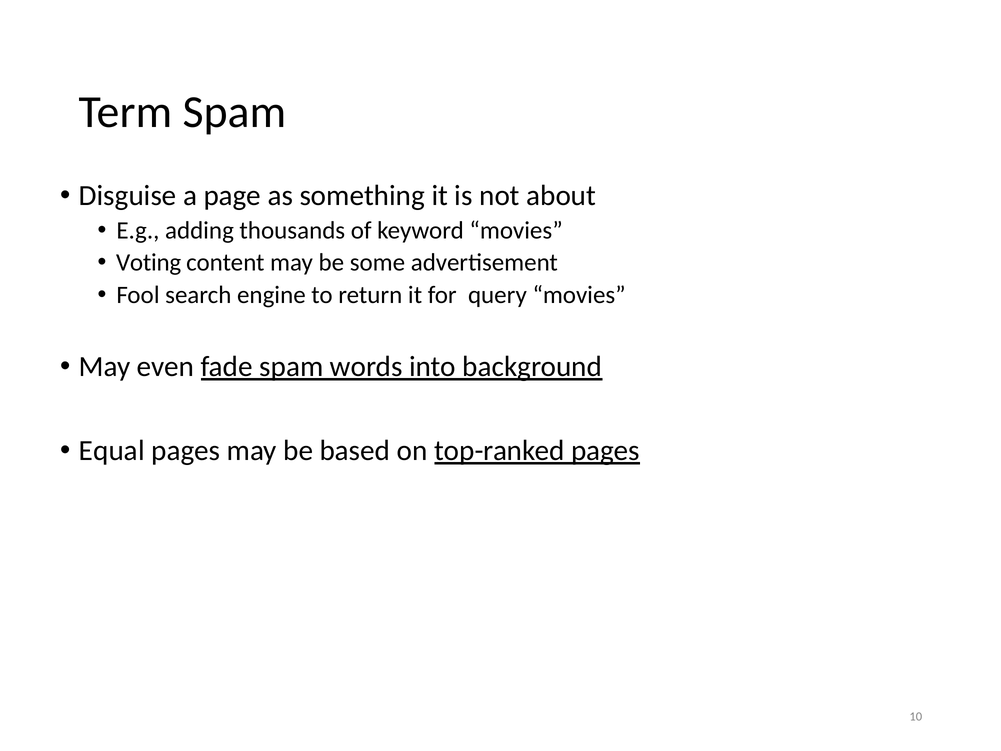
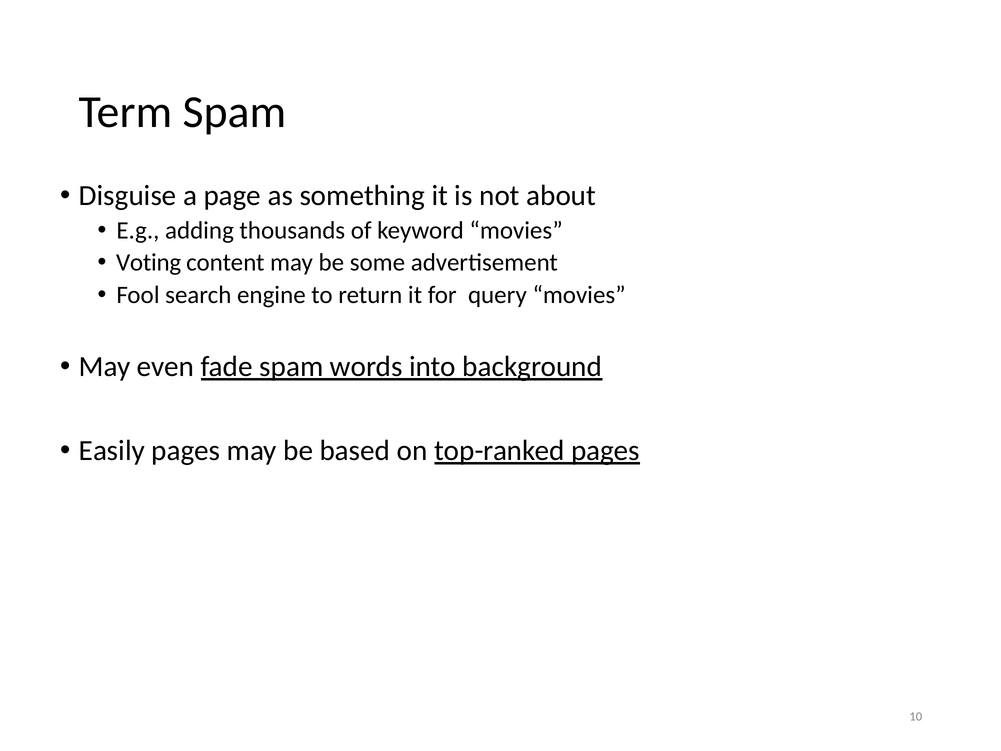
Equal: Equal -> Easily
